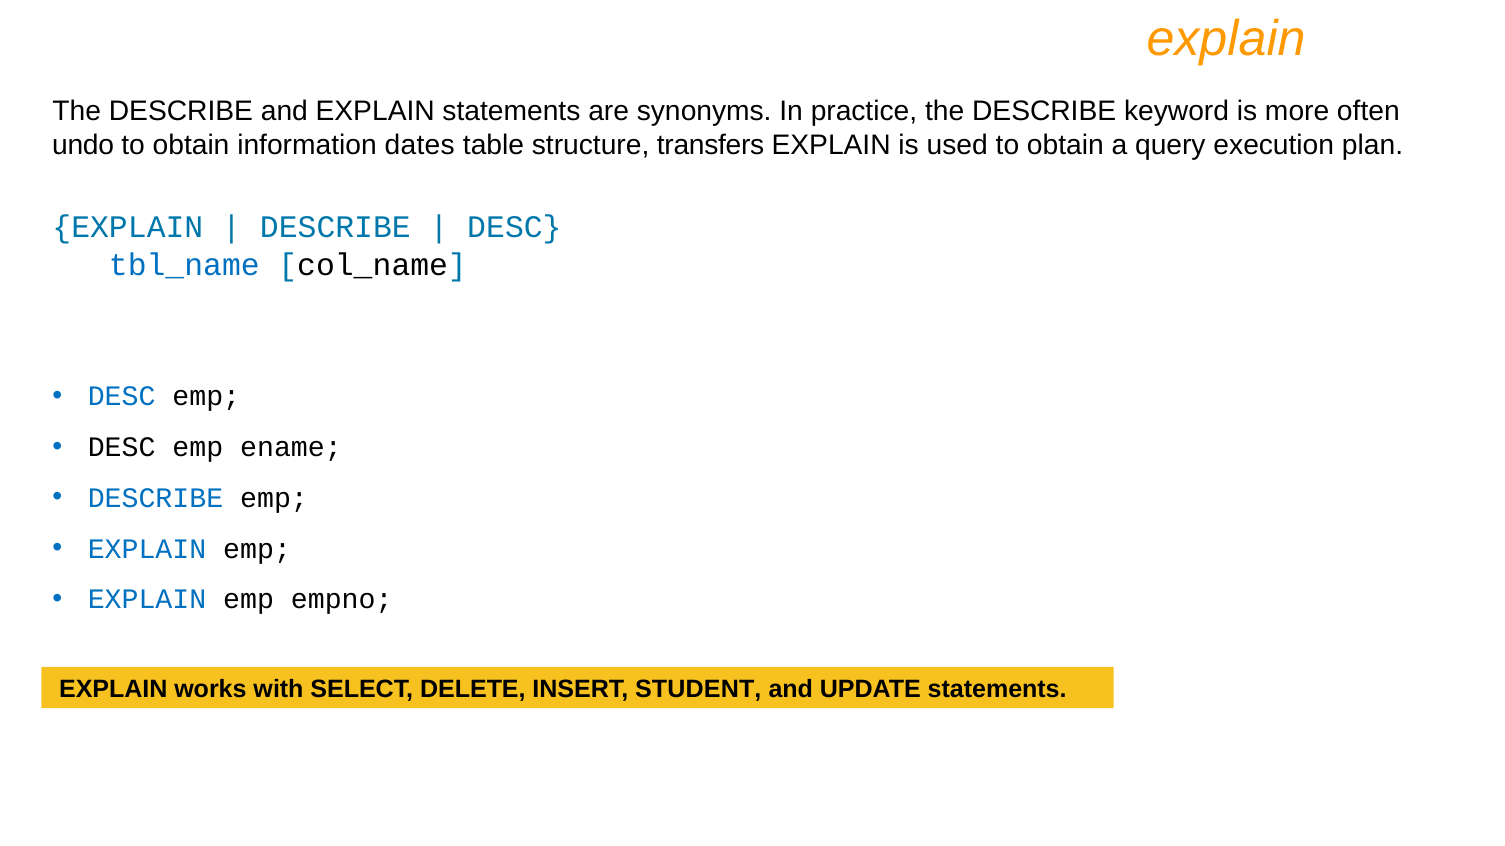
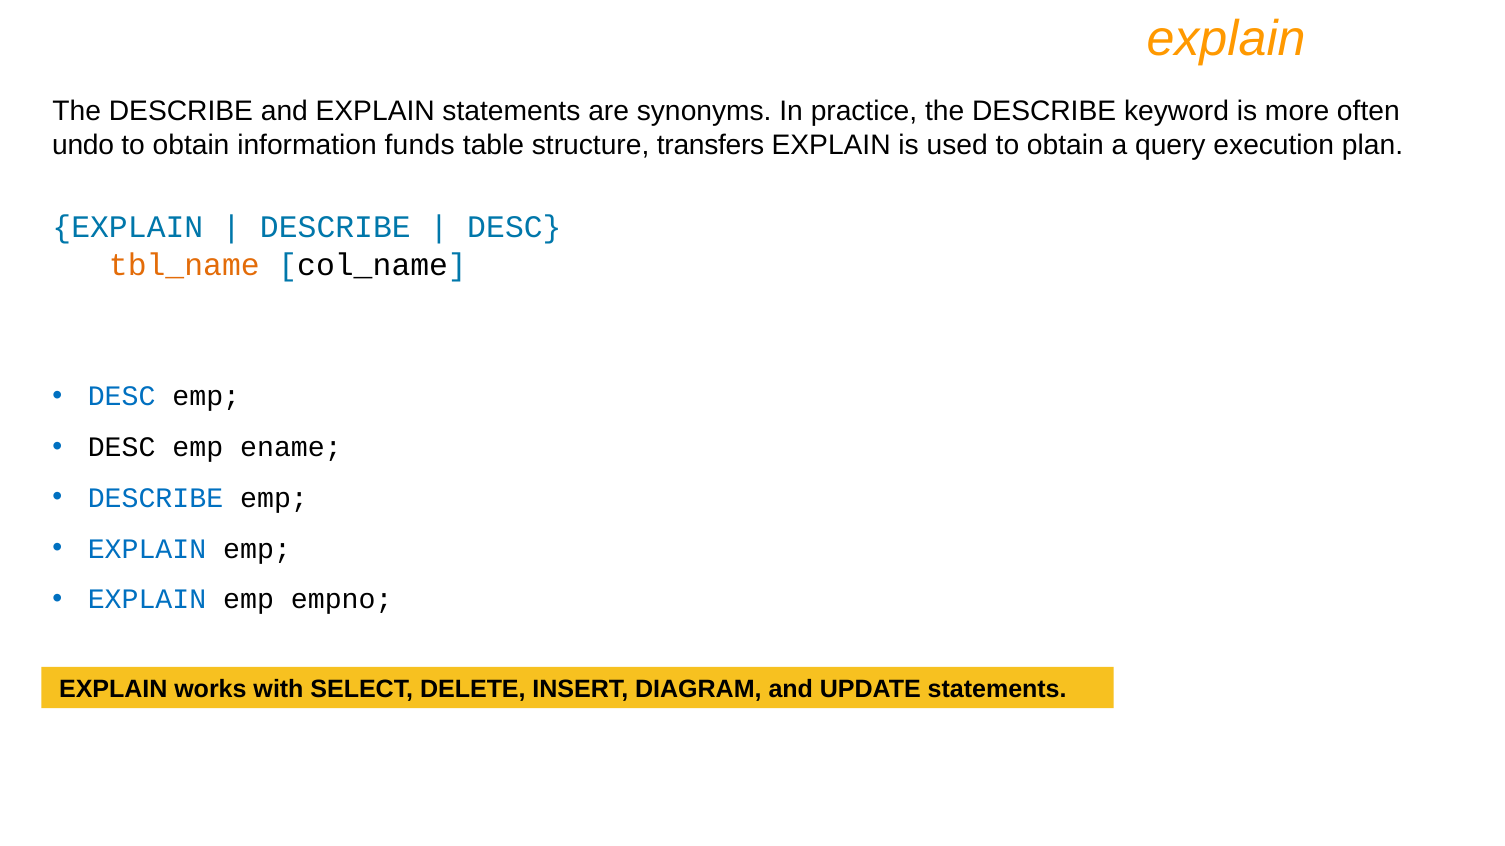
dates: dates -> funds
tbl_name colour: blue -> orange
STUDENT: STUDENT -> DIAGRAM
